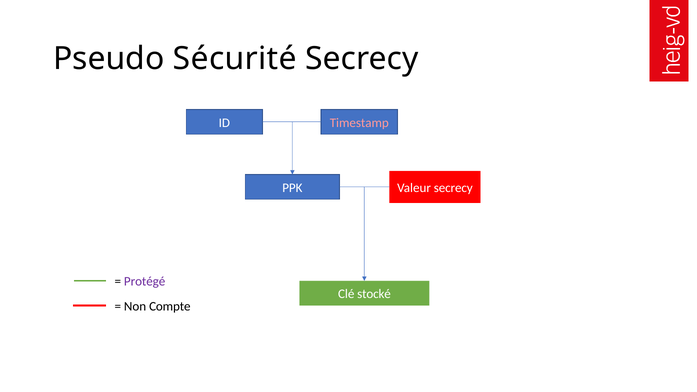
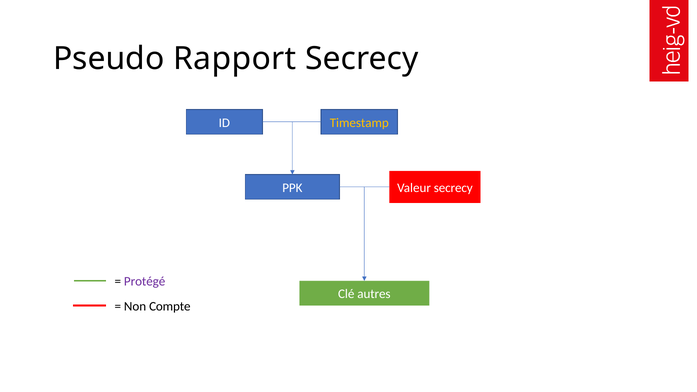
Sécurité: Sécurité -> Rapport
Timestamp colour: pink -> yellow
stocké: stocké -> autres
